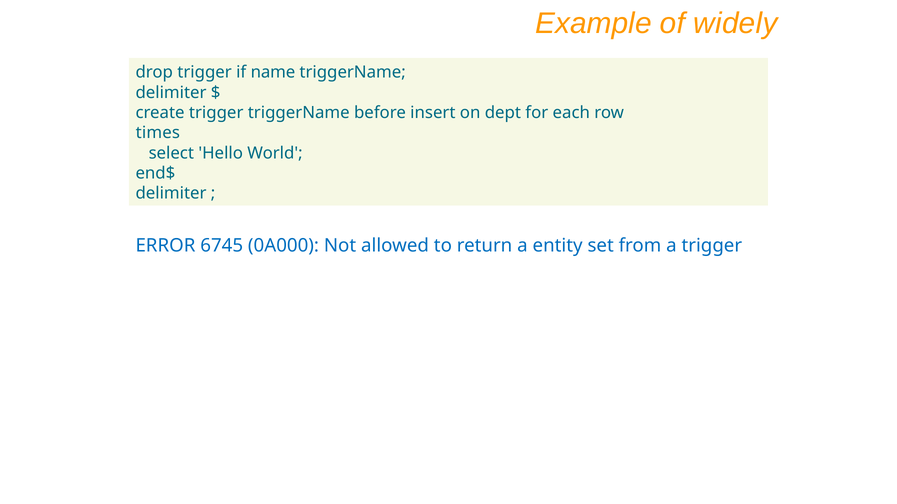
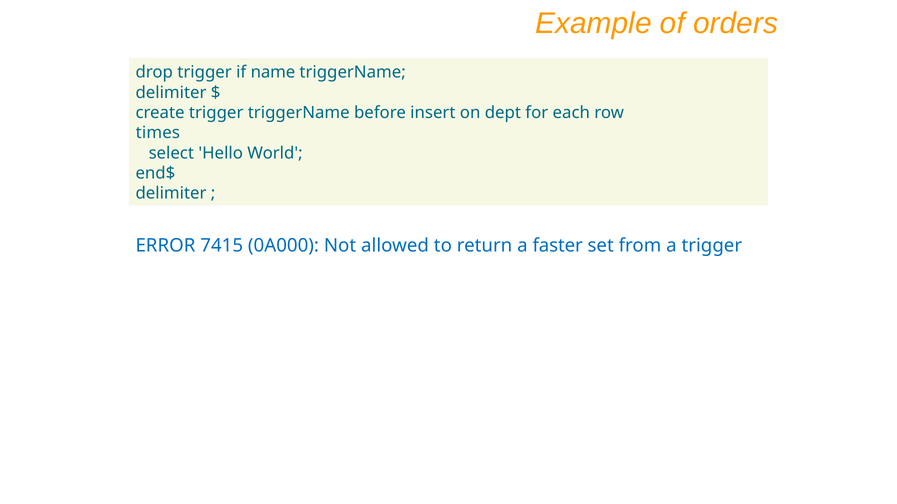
widely: widely -> orders
6745: 6745 -> 7415
entity: entity -> faster
